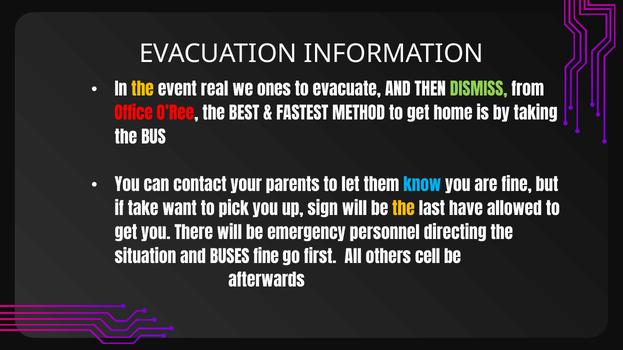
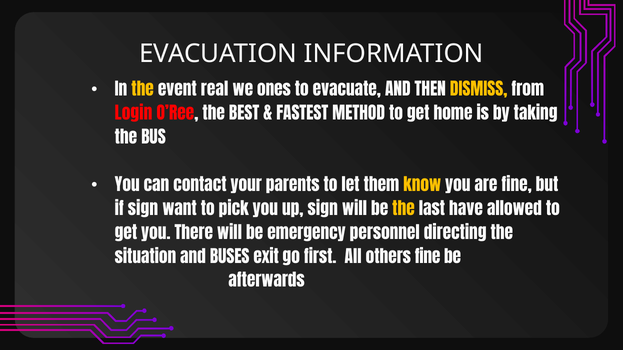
DISMISS colour: light green -> yellow
Office: Office -> Login
know colour: light blue -> yellow
if take: take -> sign
BUSES fine: fine -> exit
others cell: cell -> fine
